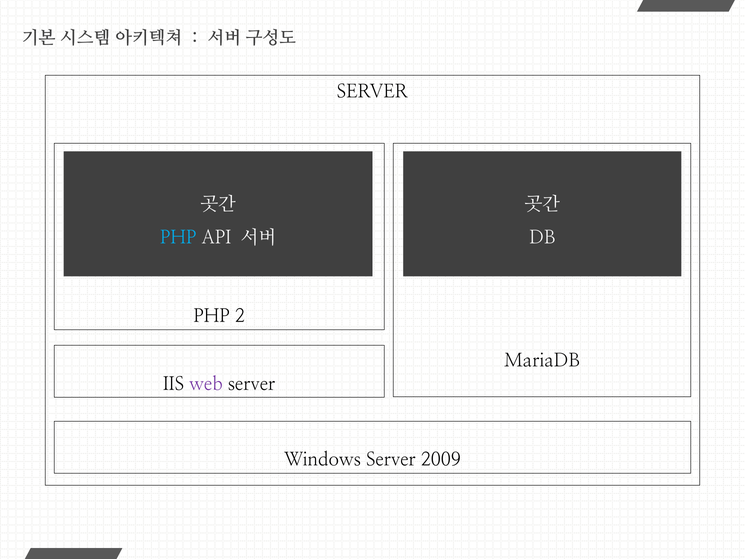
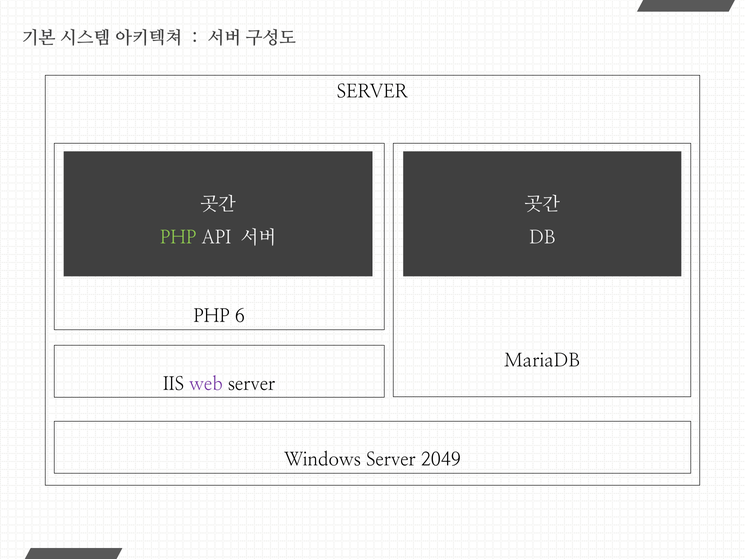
PHP at (178, 237) colour: light blue -> light green
2: 2 -> 6
2009: 2009 -> 2049
